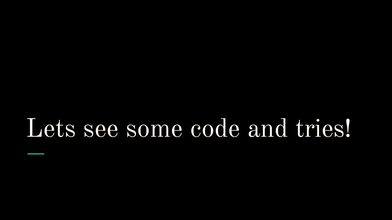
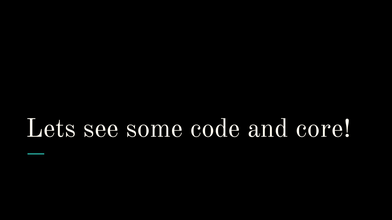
tries: tries -> core
